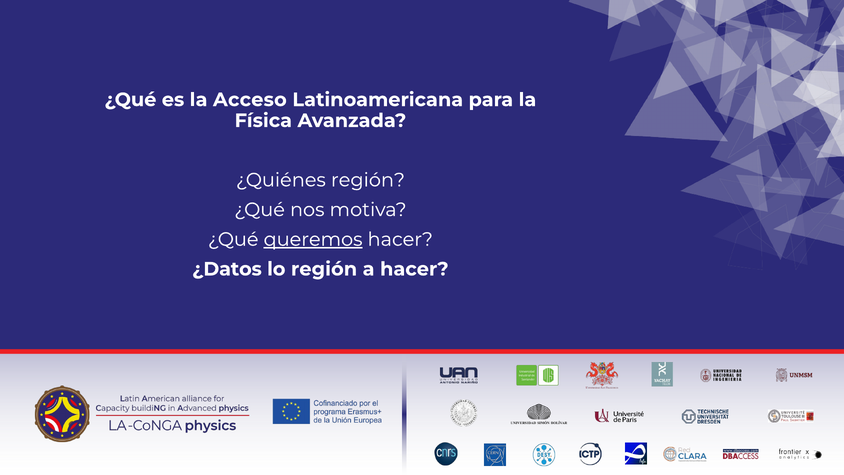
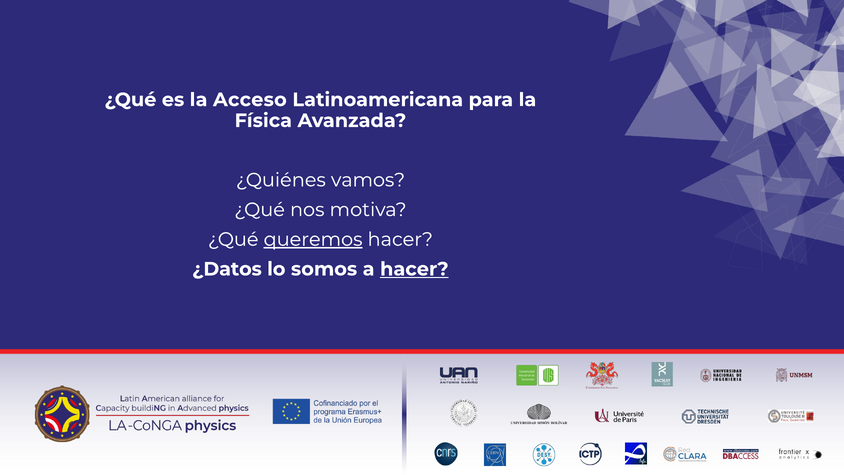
¿Quiénes región: región -> vamos
lo región: región -> somos
hacer at (414, 269) underline: none -> present
